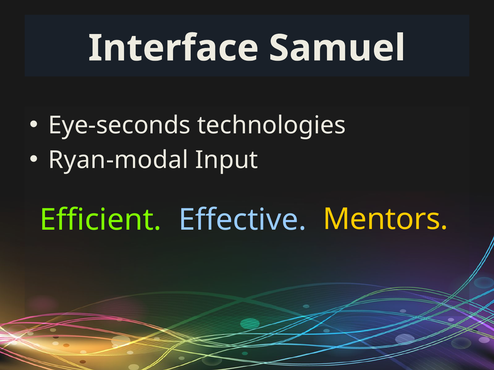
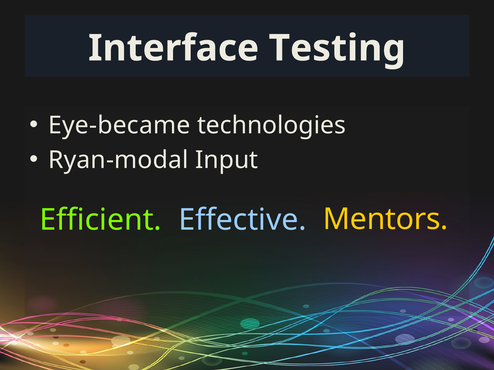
Samuel: Samuel -> Testing
Eye-seconds: Eye-seconds -> Eye-became
